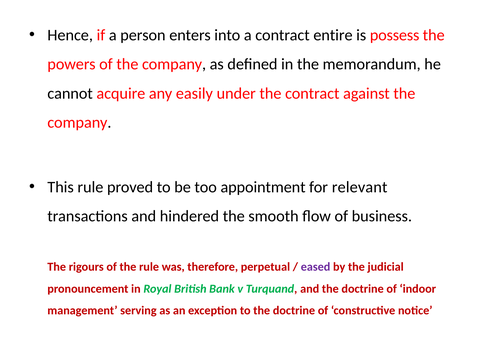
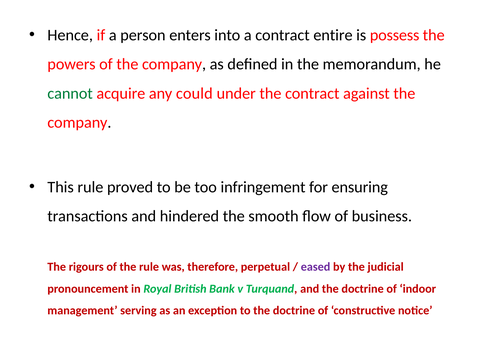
cannot colour: black -> green
easily: easily -> could
appointment: appointment -> infringement
relevant: relevant -> ensuring
